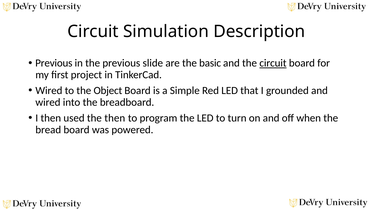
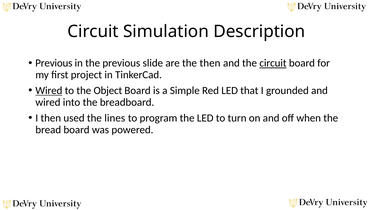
the basic: basic -> then
Wired at (49, 90) underline: none -> present
the then: then -> lines
